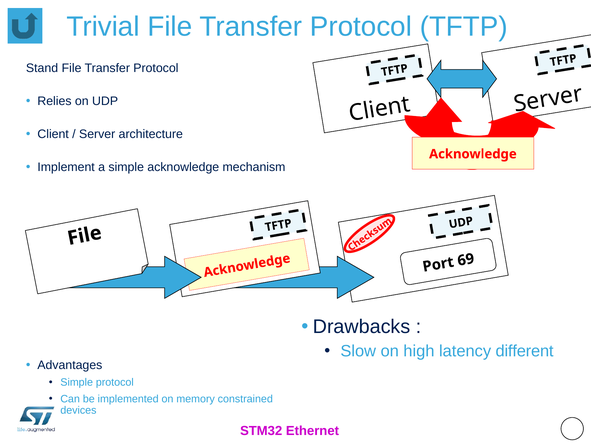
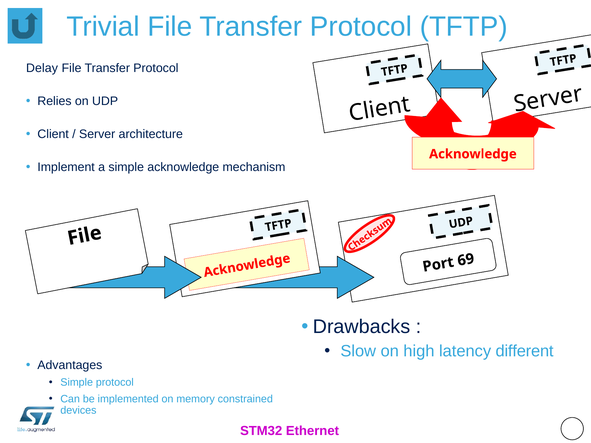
Stand: Stand -> Delay
